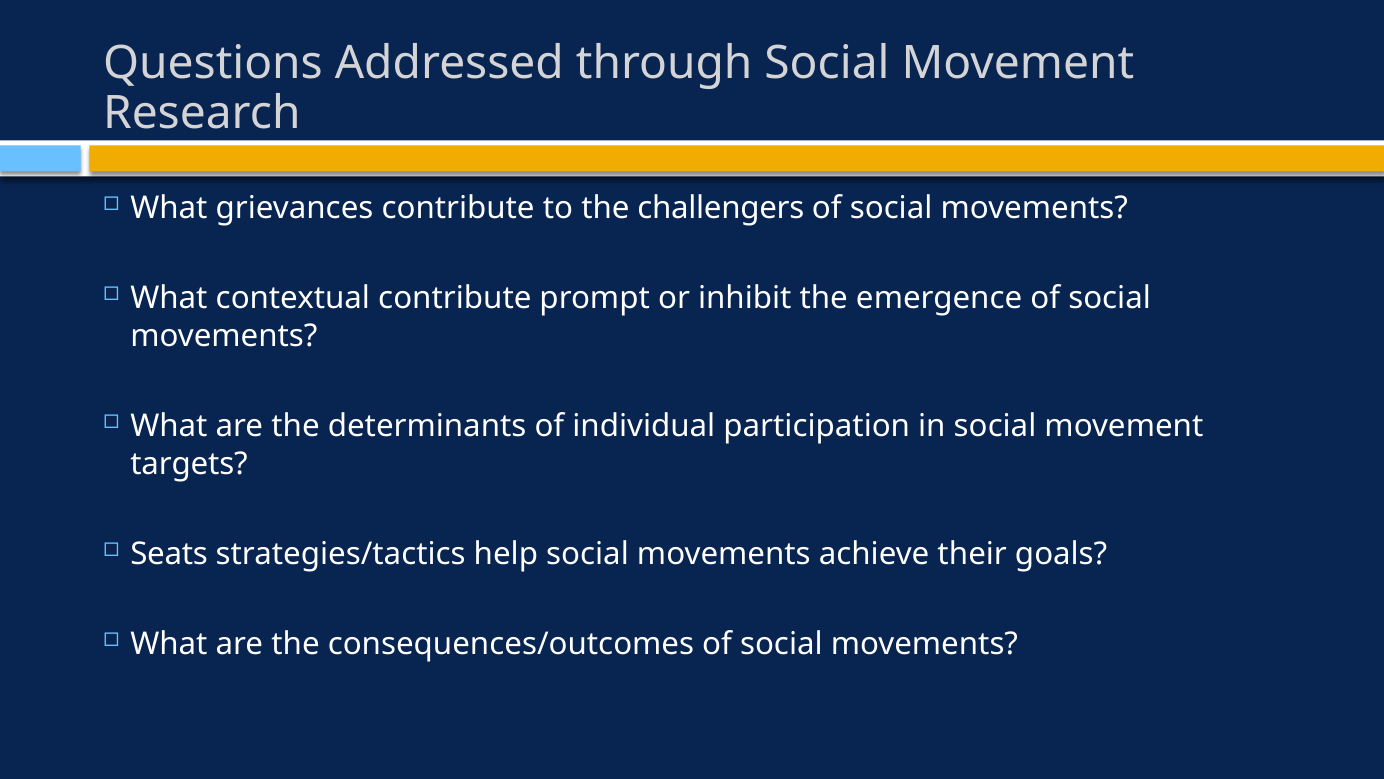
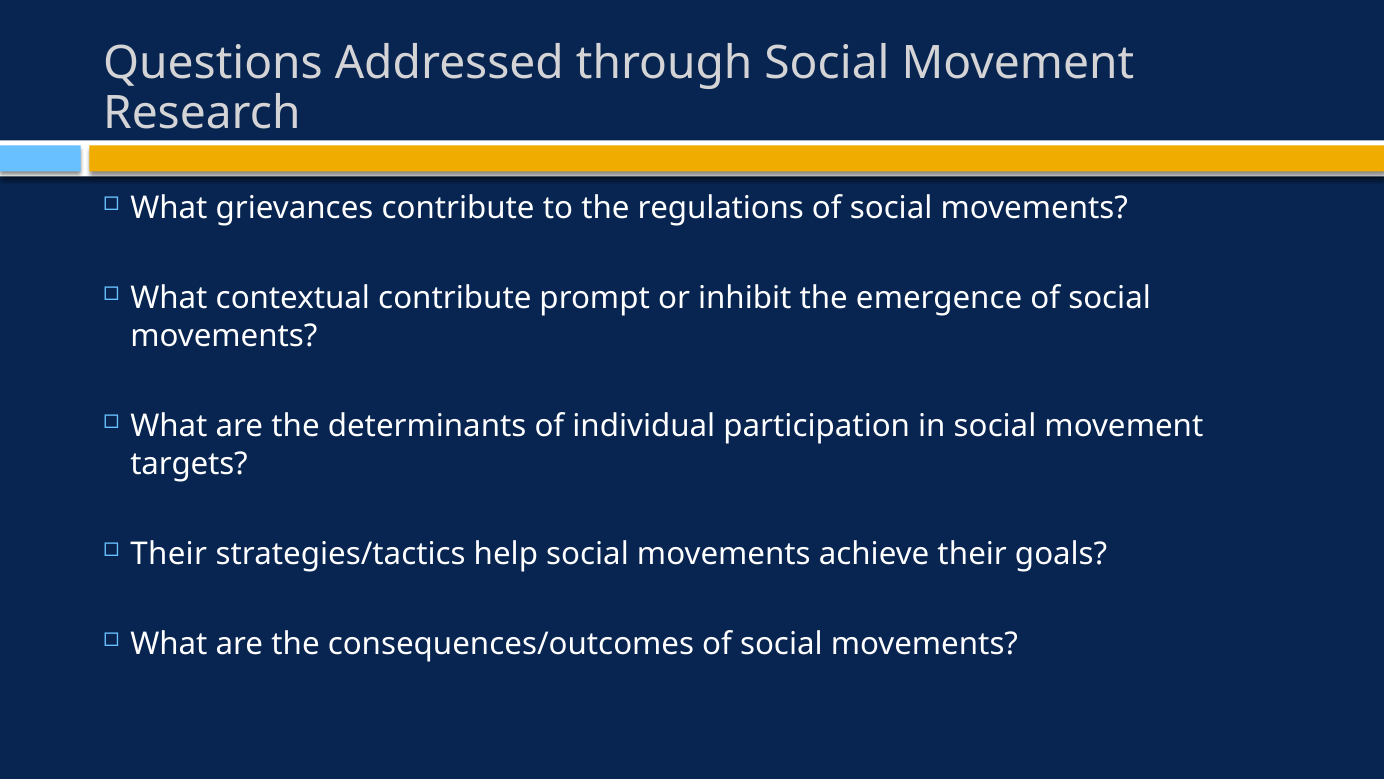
challengers: challengers -> regulations
Seats at (169, 554): Seats -> Their
